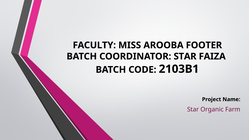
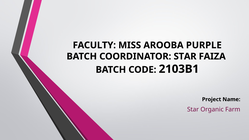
FOOTER: FOOTER -> PURPLE
